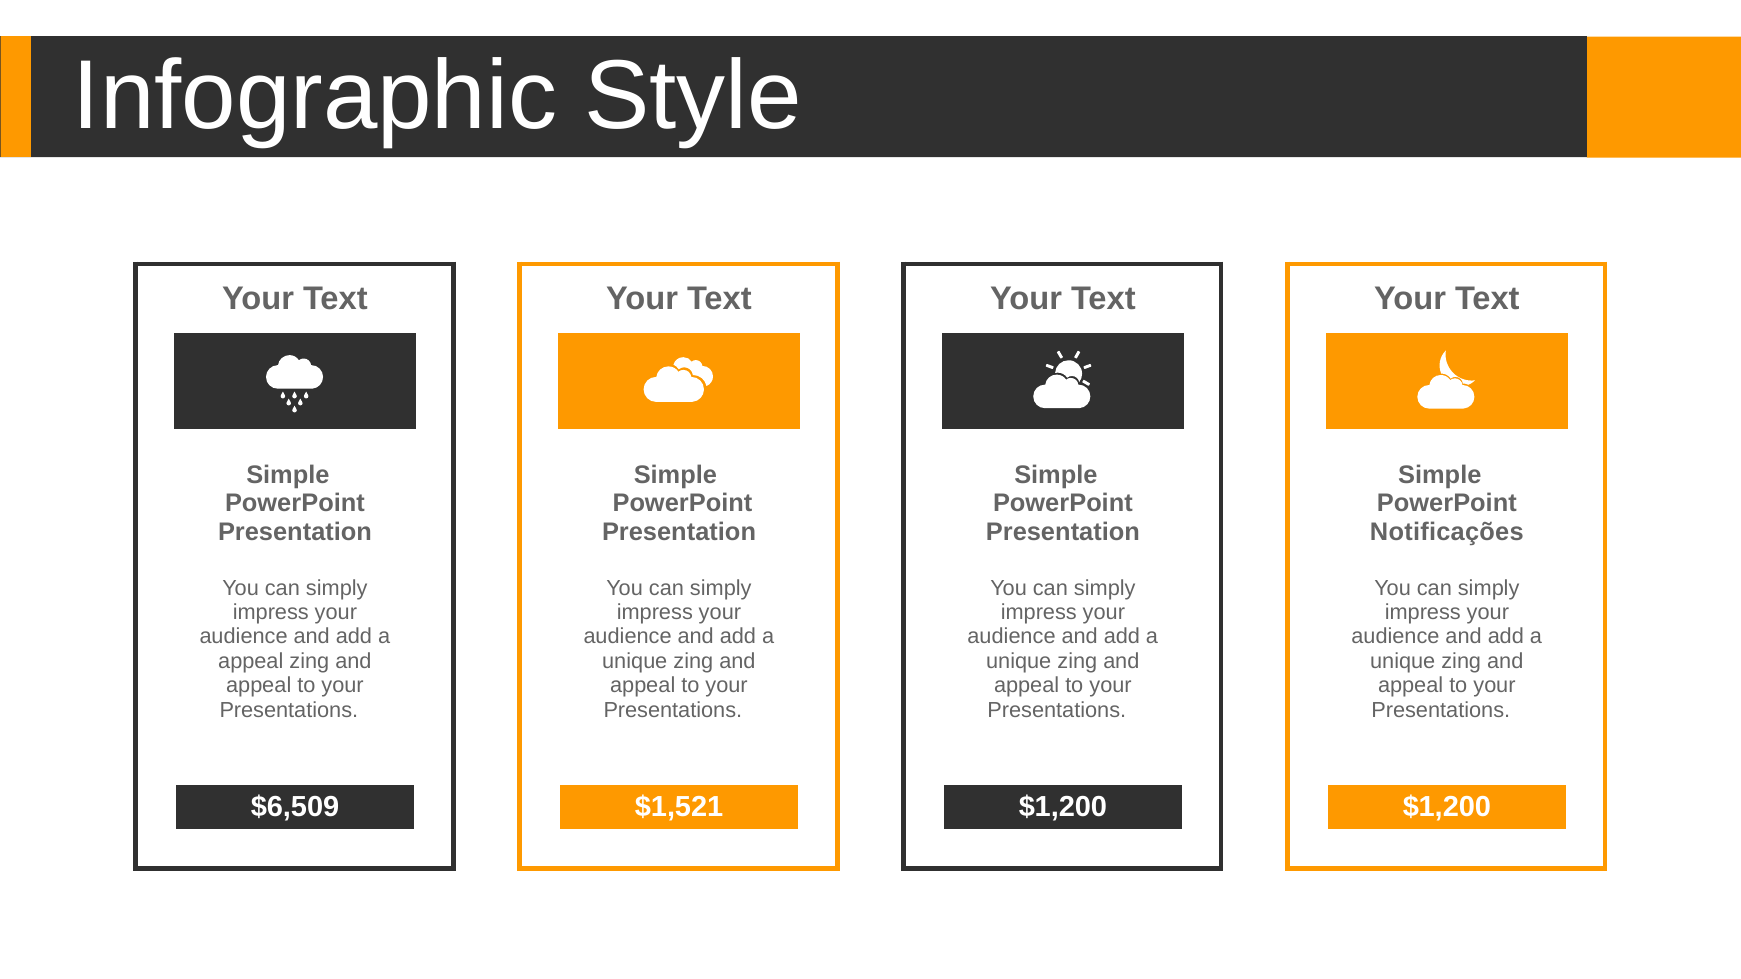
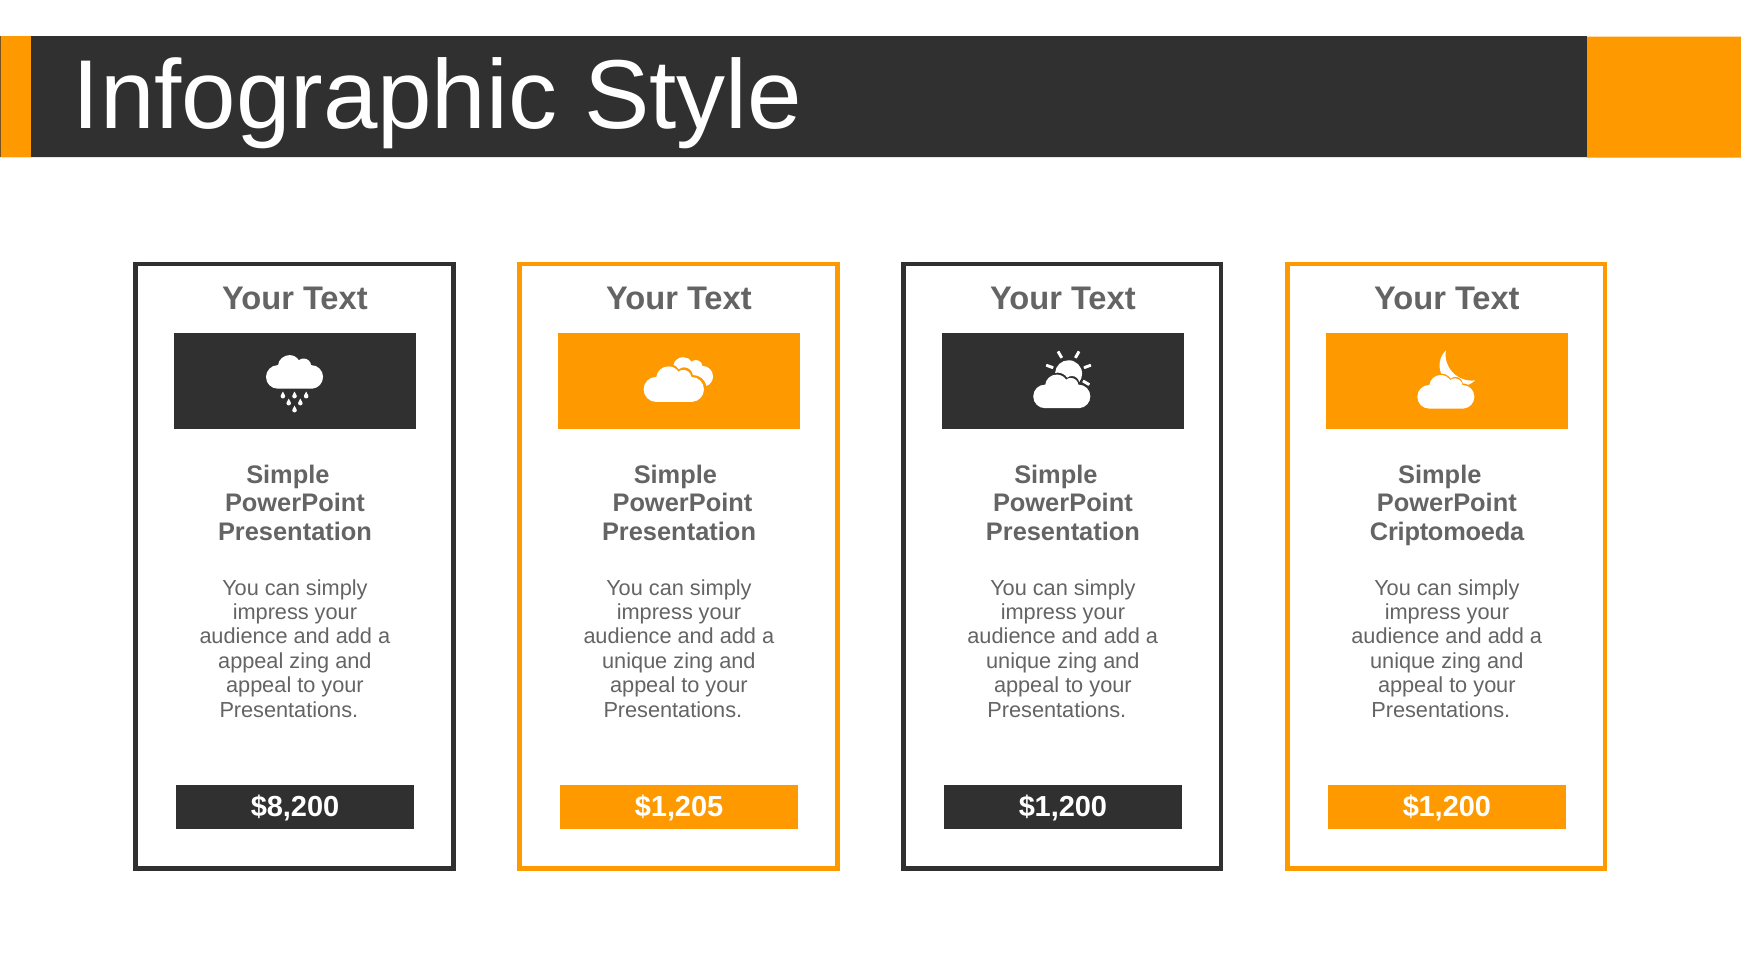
Notificações: Notificações -> Criptomoeda
$6,509: $6,509 -> $8,200
$1,521: $1,521 -> $1,205
